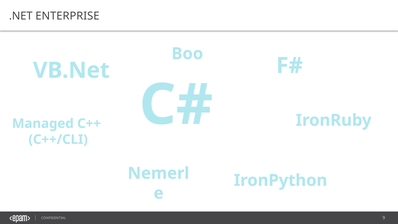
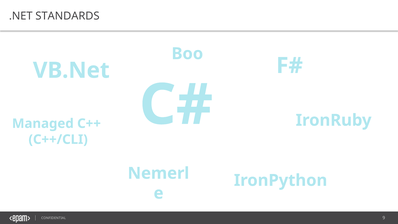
ENTERPRISE: ENTERPRISE -> STANDARDS
